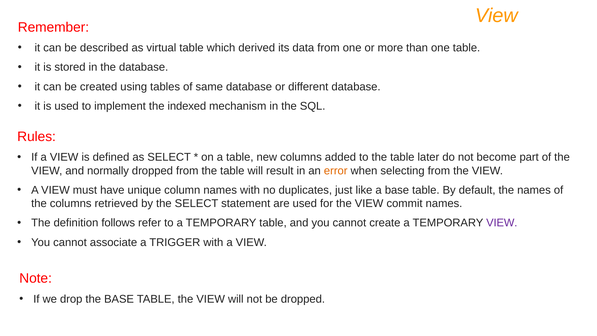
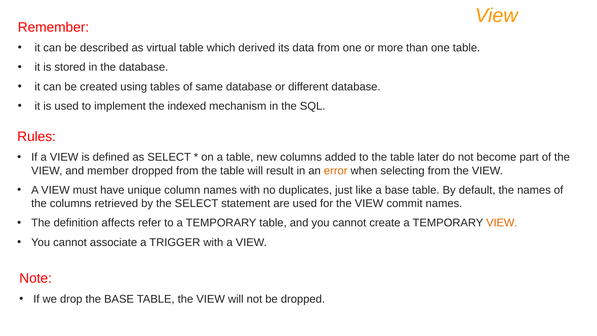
normally: normally -> member
follows: follows -> affects
VIEW at (502, 223) colour: purple -> orange
